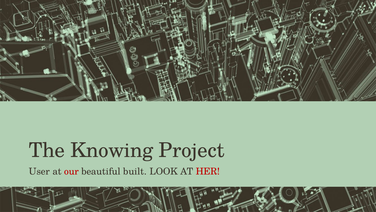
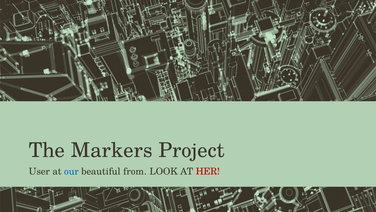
Knowing: Knowing -> Markers
our colour: red -> blue
built: built -> from
